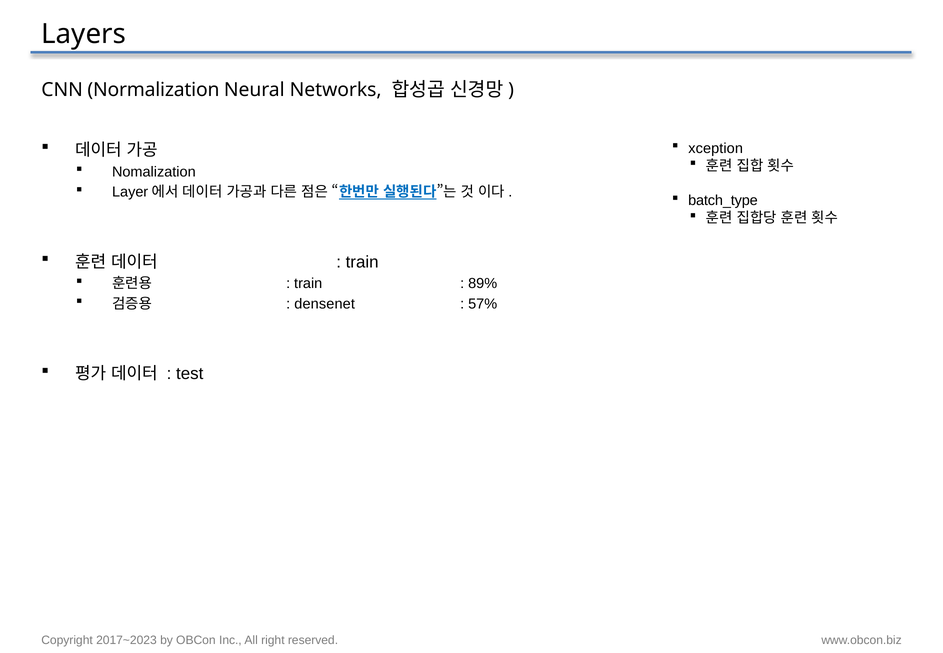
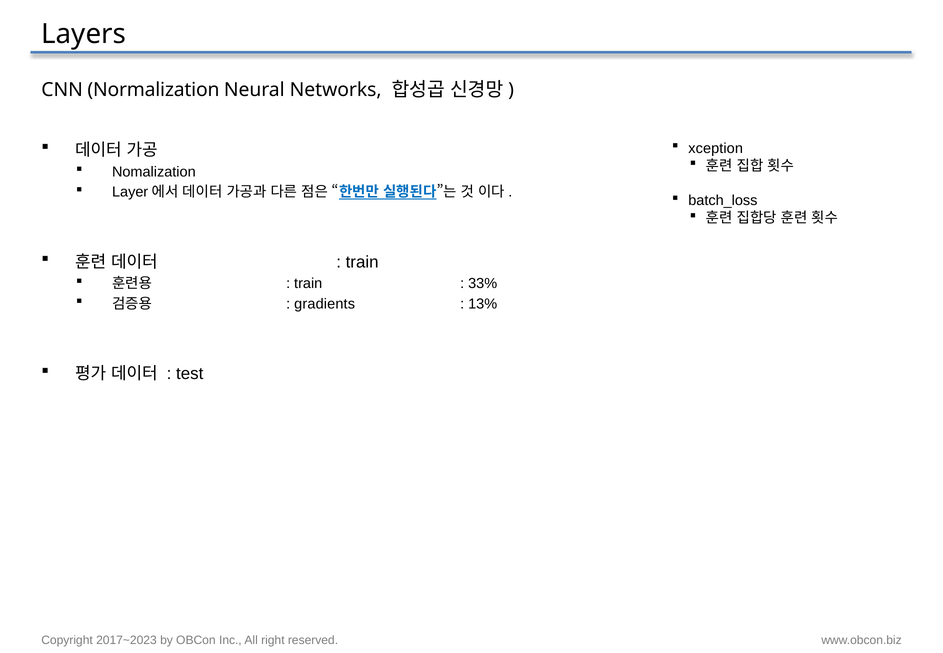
batch_type: batch_type -> batch_loss
89%: 89% -> 33%
densenet: densenet -> gradients
57%: 57% -> 13%
